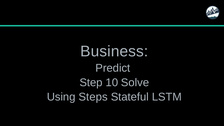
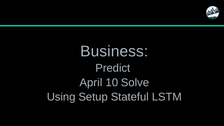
Step: Step -> April
Steps: Steps -> Setup
